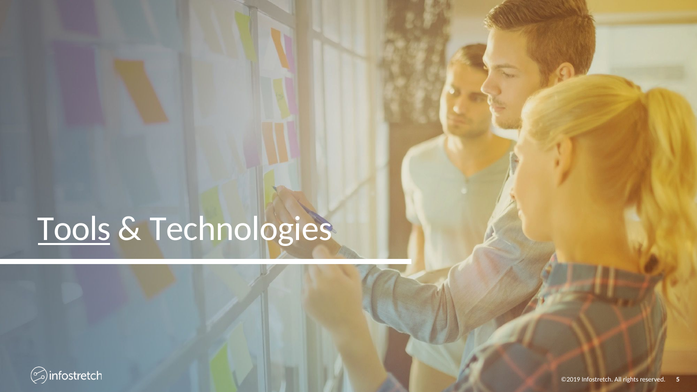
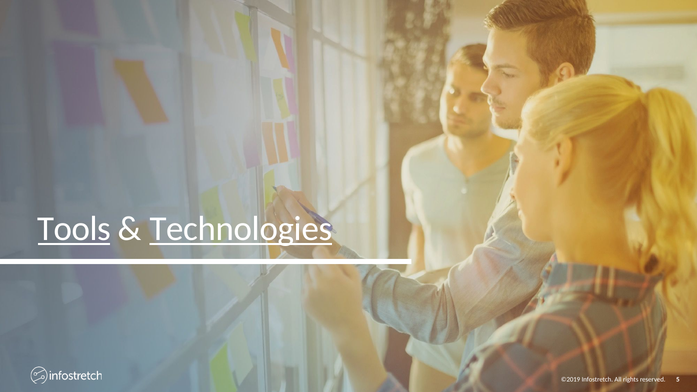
Technologies underline: none -> present
